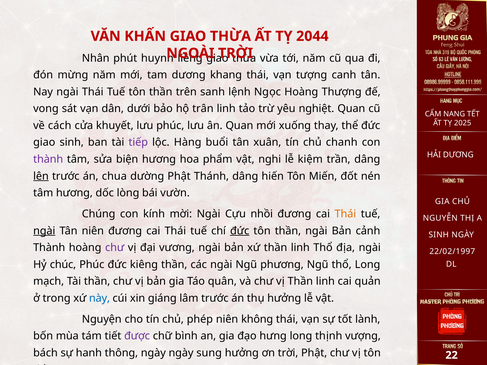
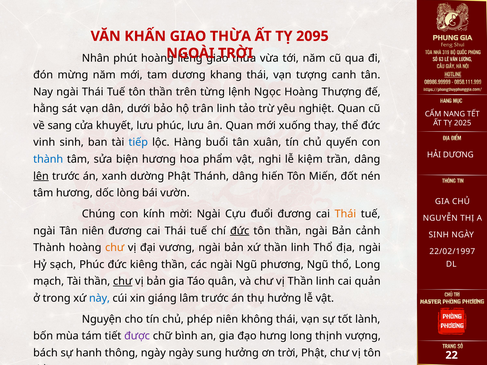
2044: 2044 -> 2095
phút huynh: huynh -> hoàng
sanh: sanh -> từng
vong: vong -> hằng
cách: cách -> sang
giao at (44, 143): giao -> vinh
tiếp colour: purple -> blue
chanh: chanh -> quyến
thành at (48, 159) colour: purple -> blue
chua: chua -> xanh
nhồi: nhồi -> đuổi
ngài at (44, 231) underline: present -> none
chư at (115, 248) colour: purple -> orange
chúc: chúc -> sạch
chư at (123, 282) underline: none -> present
